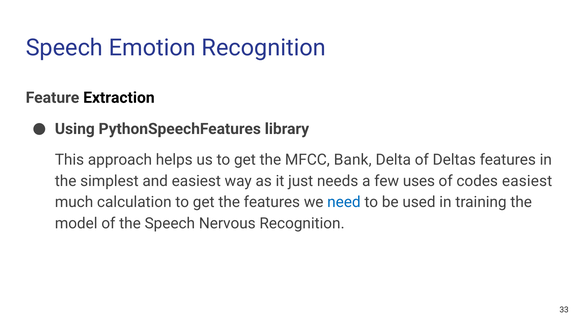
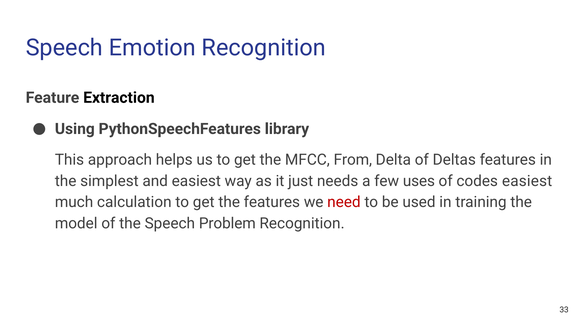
Bank: Bank -> From
need colour: blue -> red
Nervous: Nervous -> Problem
